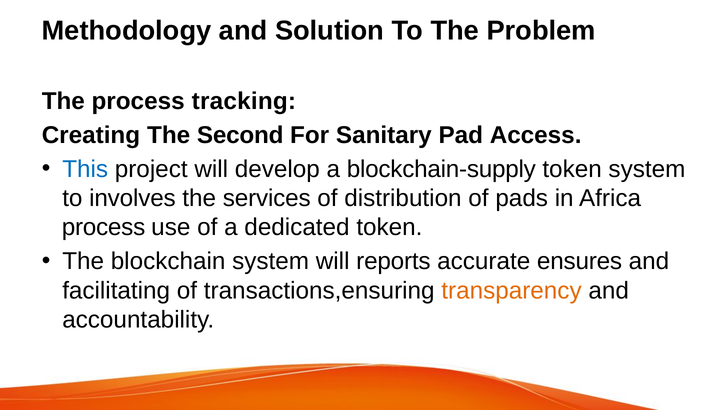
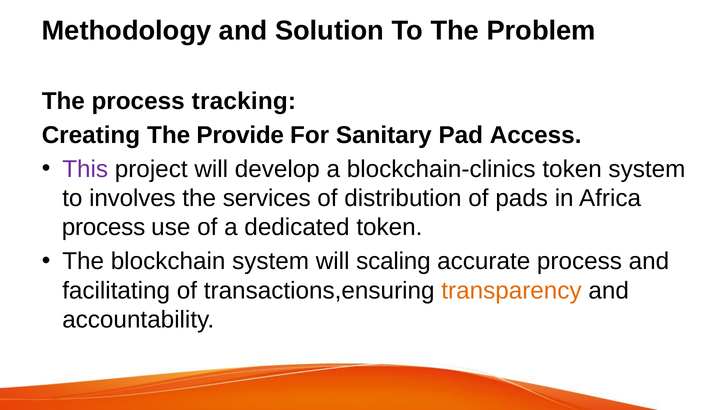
Second: Second -> Provide
This colour: blue -> purple
blockchain-supply: blockchain-supply -> blockchain-clinics
reports: reports -> scaling
accurate ensures: ensures -> process
